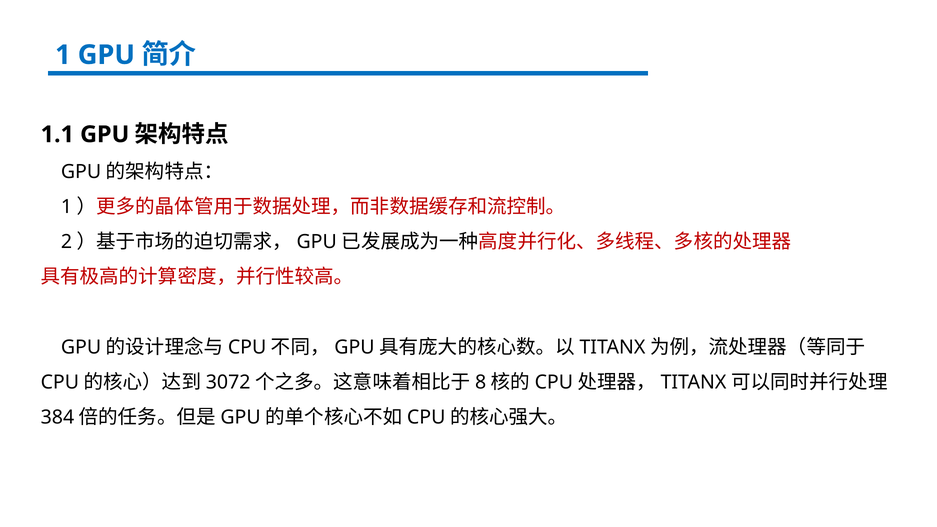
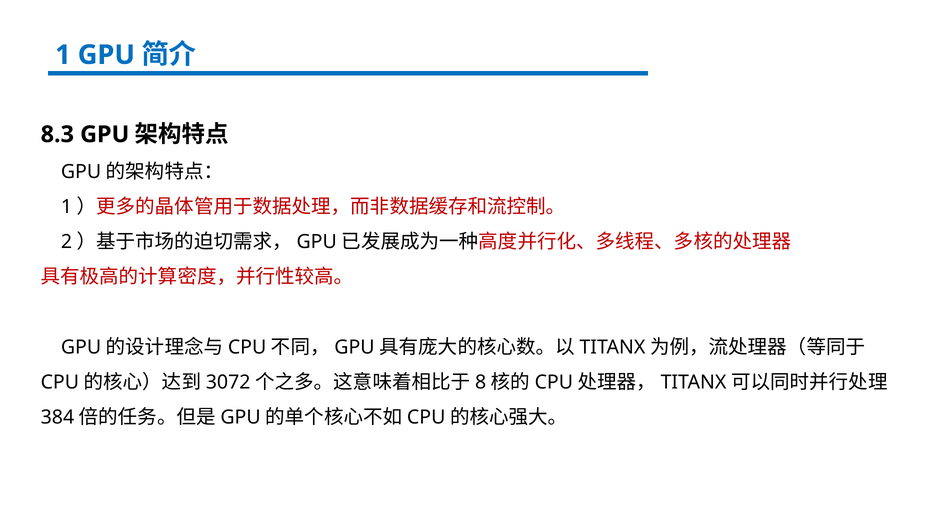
1.1: 1.1 -> 8.3
